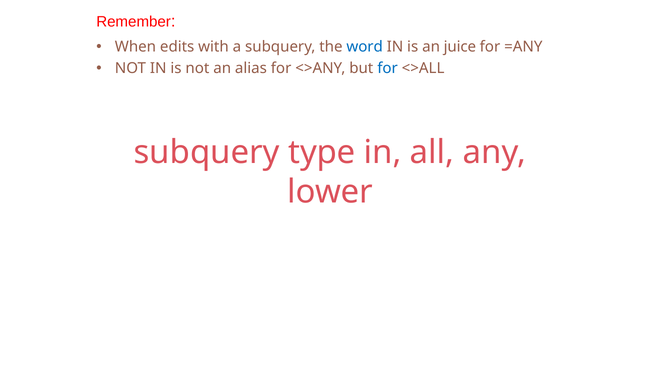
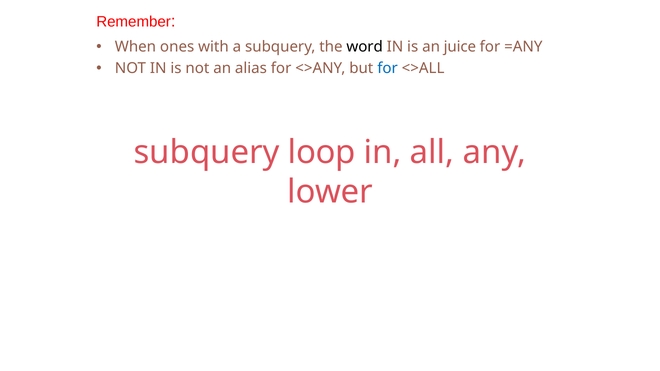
edits: edits -> ones
word colour: blue -> black
type: type -> loop
